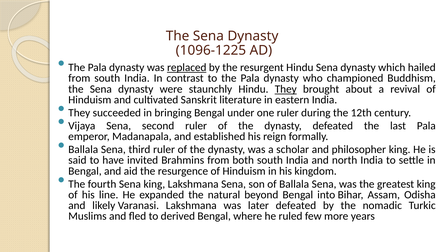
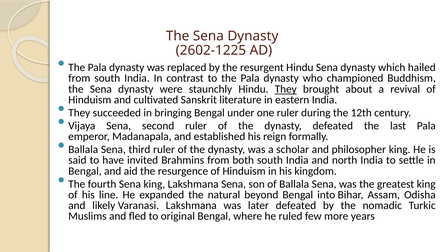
1096-1225: 1096-1225 -> 2602-1225
replaced underline: present -> none
derived: derived -> original
